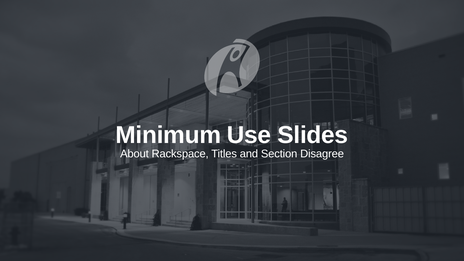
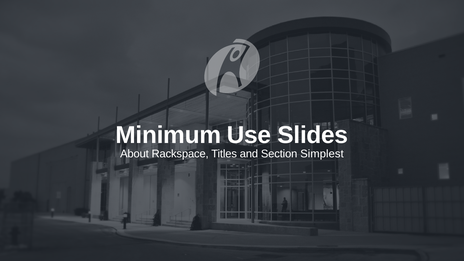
Disagree: Disagree -> Simplest
